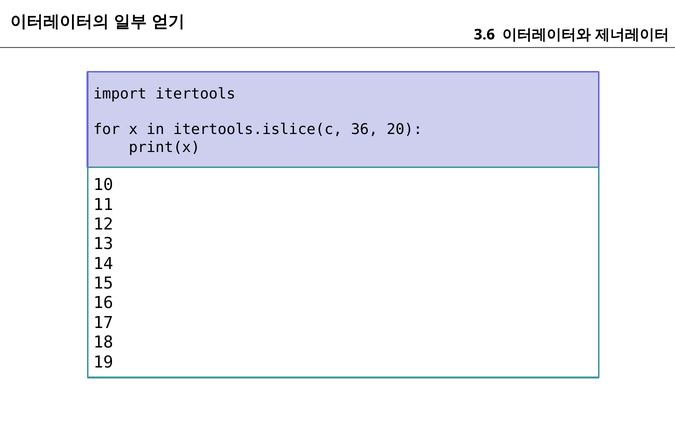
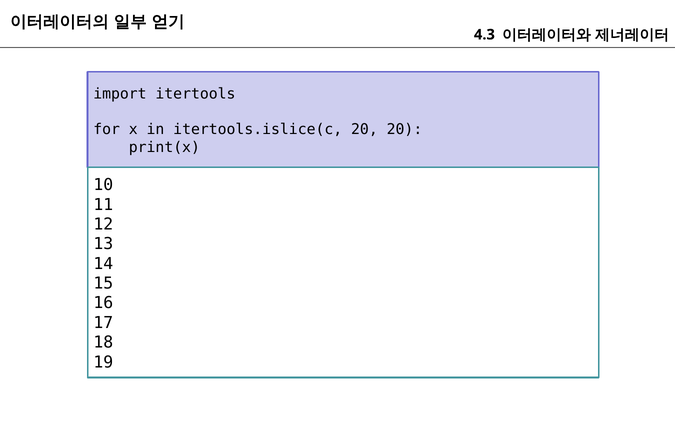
3.6: 3.6 -> 4.3
itertools.islice(c 36: 36 -> 20
